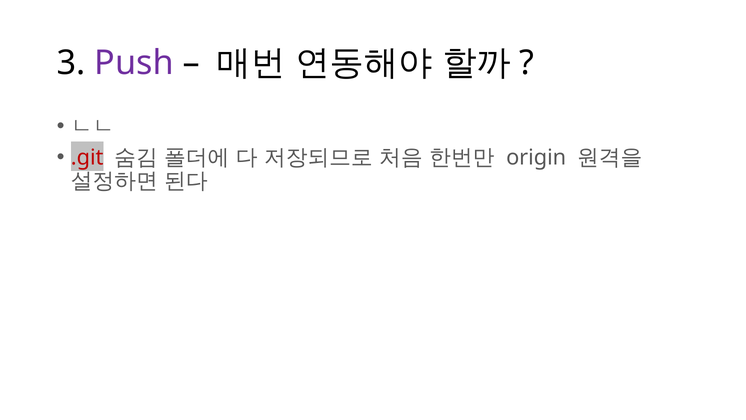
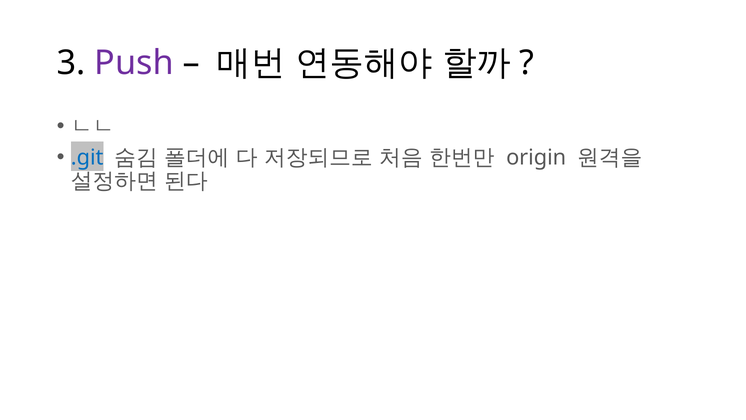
.git colour: red -> blue
